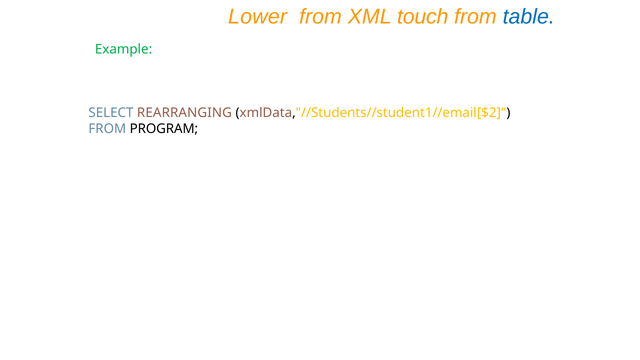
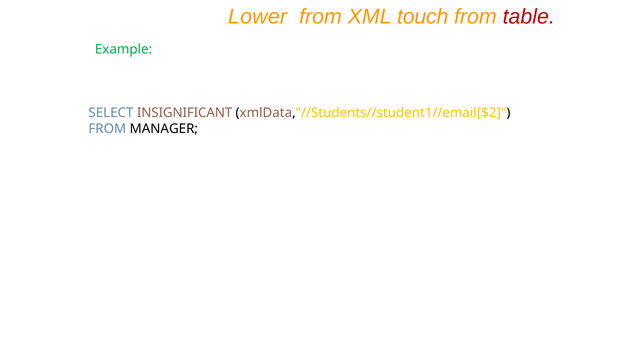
table colour: blue -> red
REARRANGING: REARRANGING -> INSIGNIFICANT
PROGRAM: PROGRAM -> MANAGER
